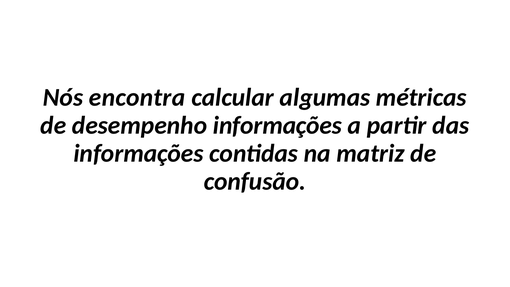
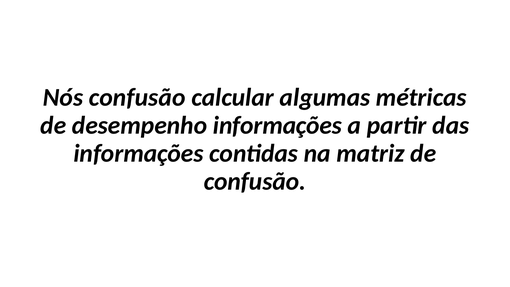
Nós encontra: encontra -> confusão
